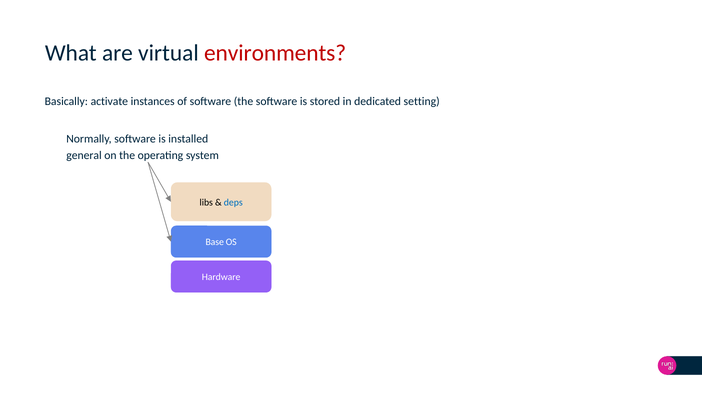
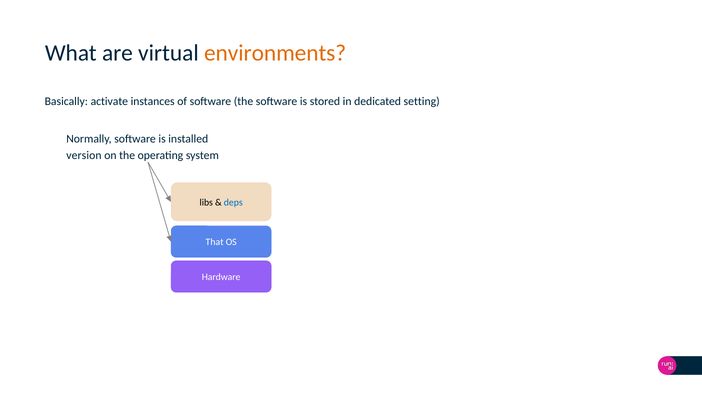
environments colour: red -> orange
general: general -> version
Base: Base -> That
